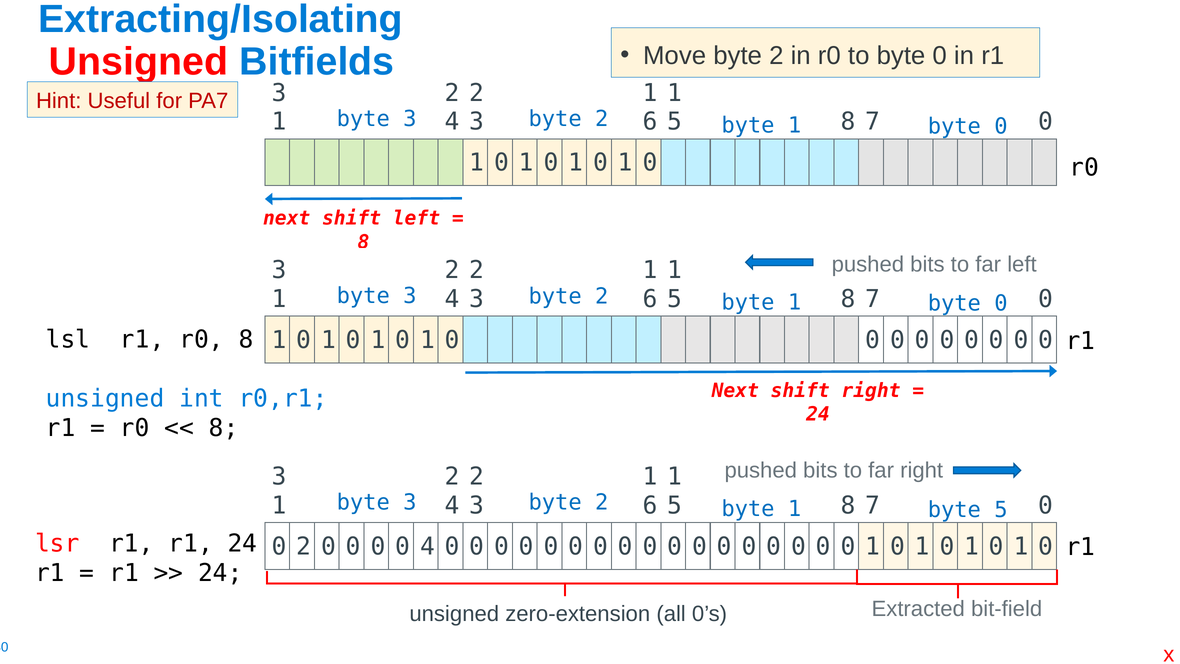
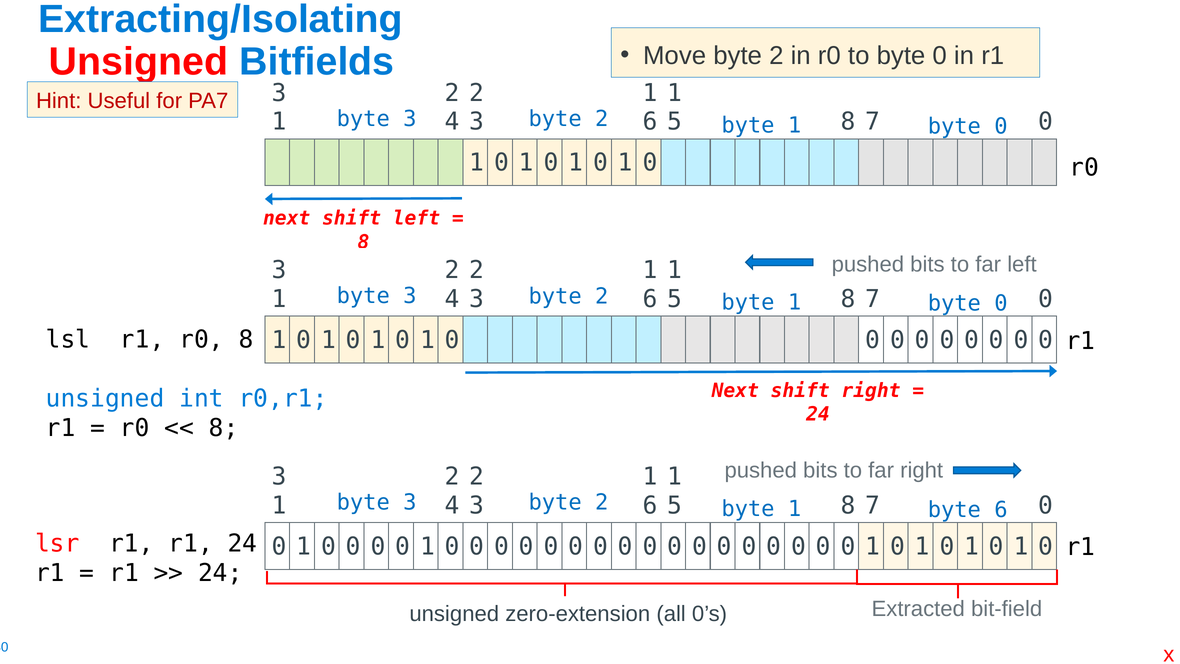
byte 5: 5 -> 6
2 at (304, 546): 2 -> 1
4 at (427, 546): 4 -> 1
